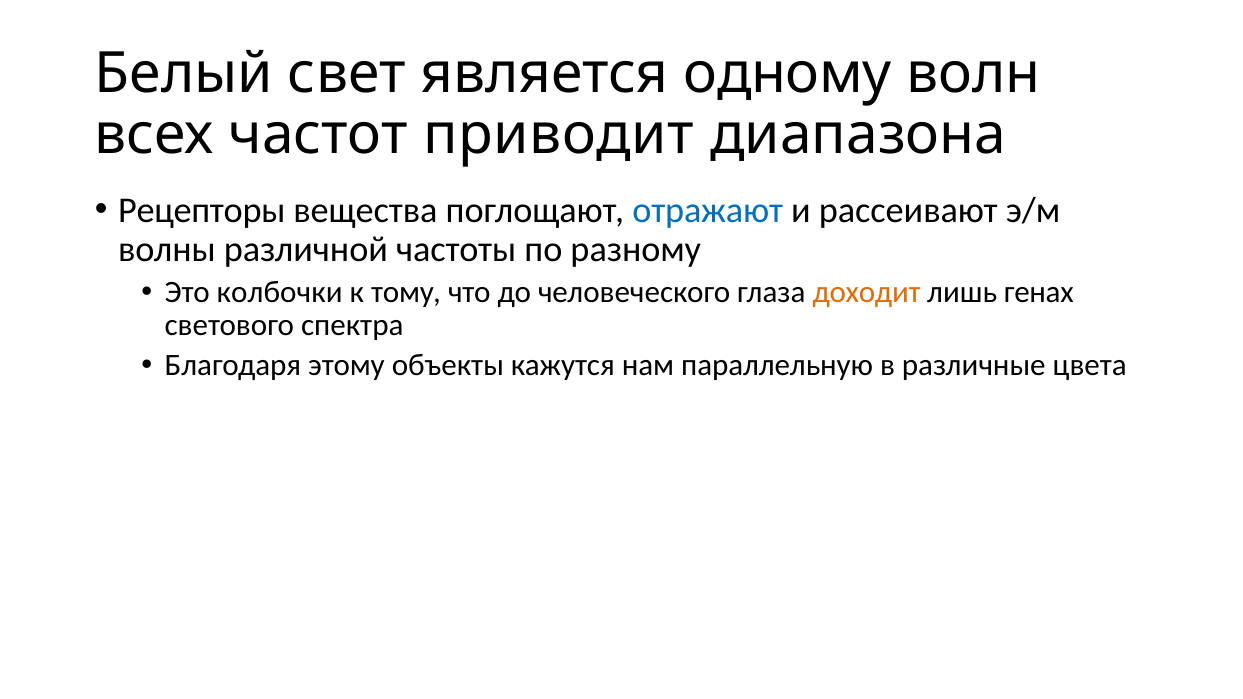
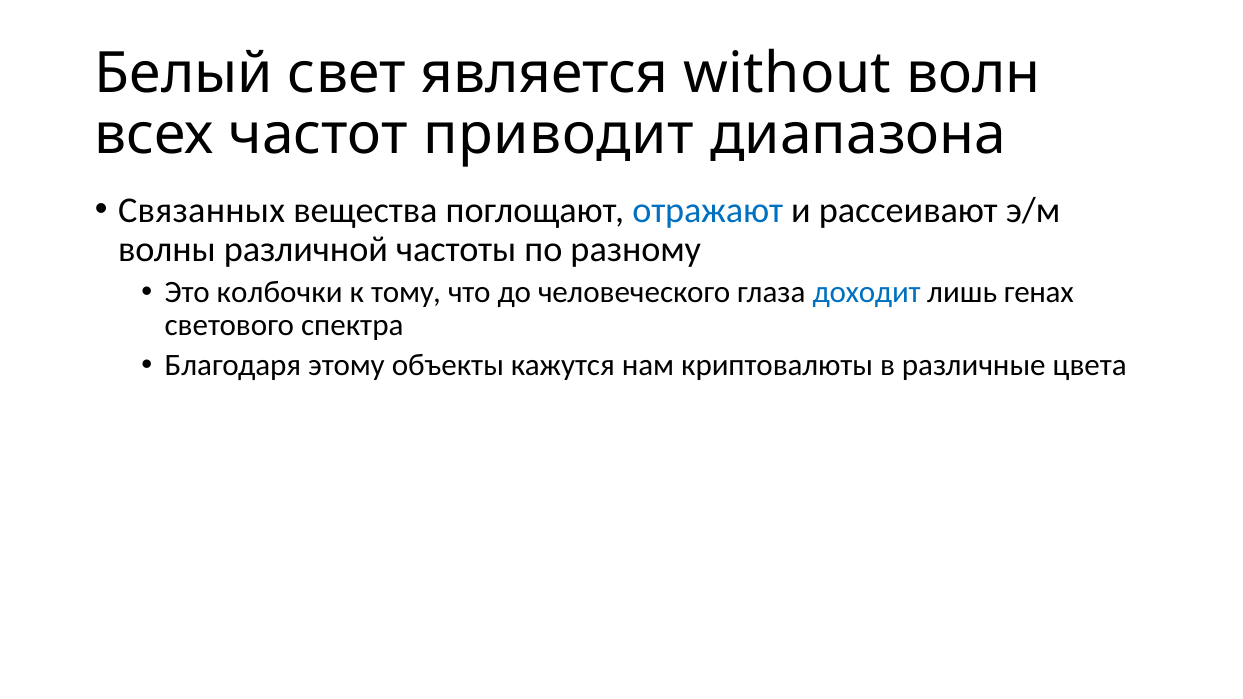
одному: одному -> without
Рецепторы: Рецепторы -> Связанных
доходит colour: orange -> blue
параллельную: параллельную -> криптовалюты
